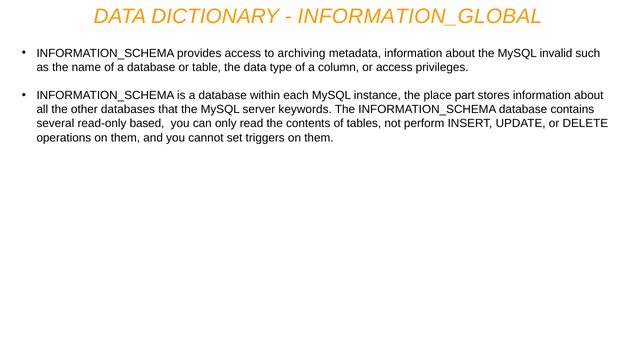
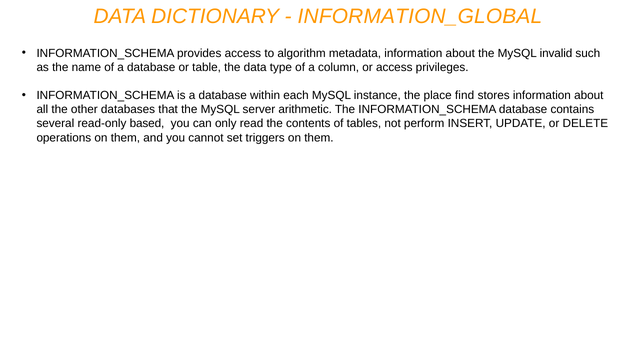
archiving: archiving -> algorithm
part: part -> find
keywords: keywords -> arithmetic
